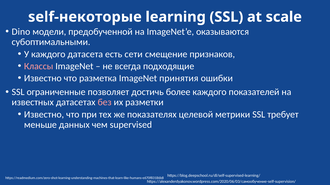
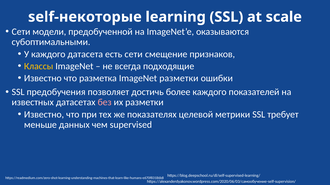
Dino at (21, 32): Dino -> Сети
Классы colour: pink -> yellow
ImageNet принятия: принятия -> разметки
ограниченные: ограниченные -> предобучения
